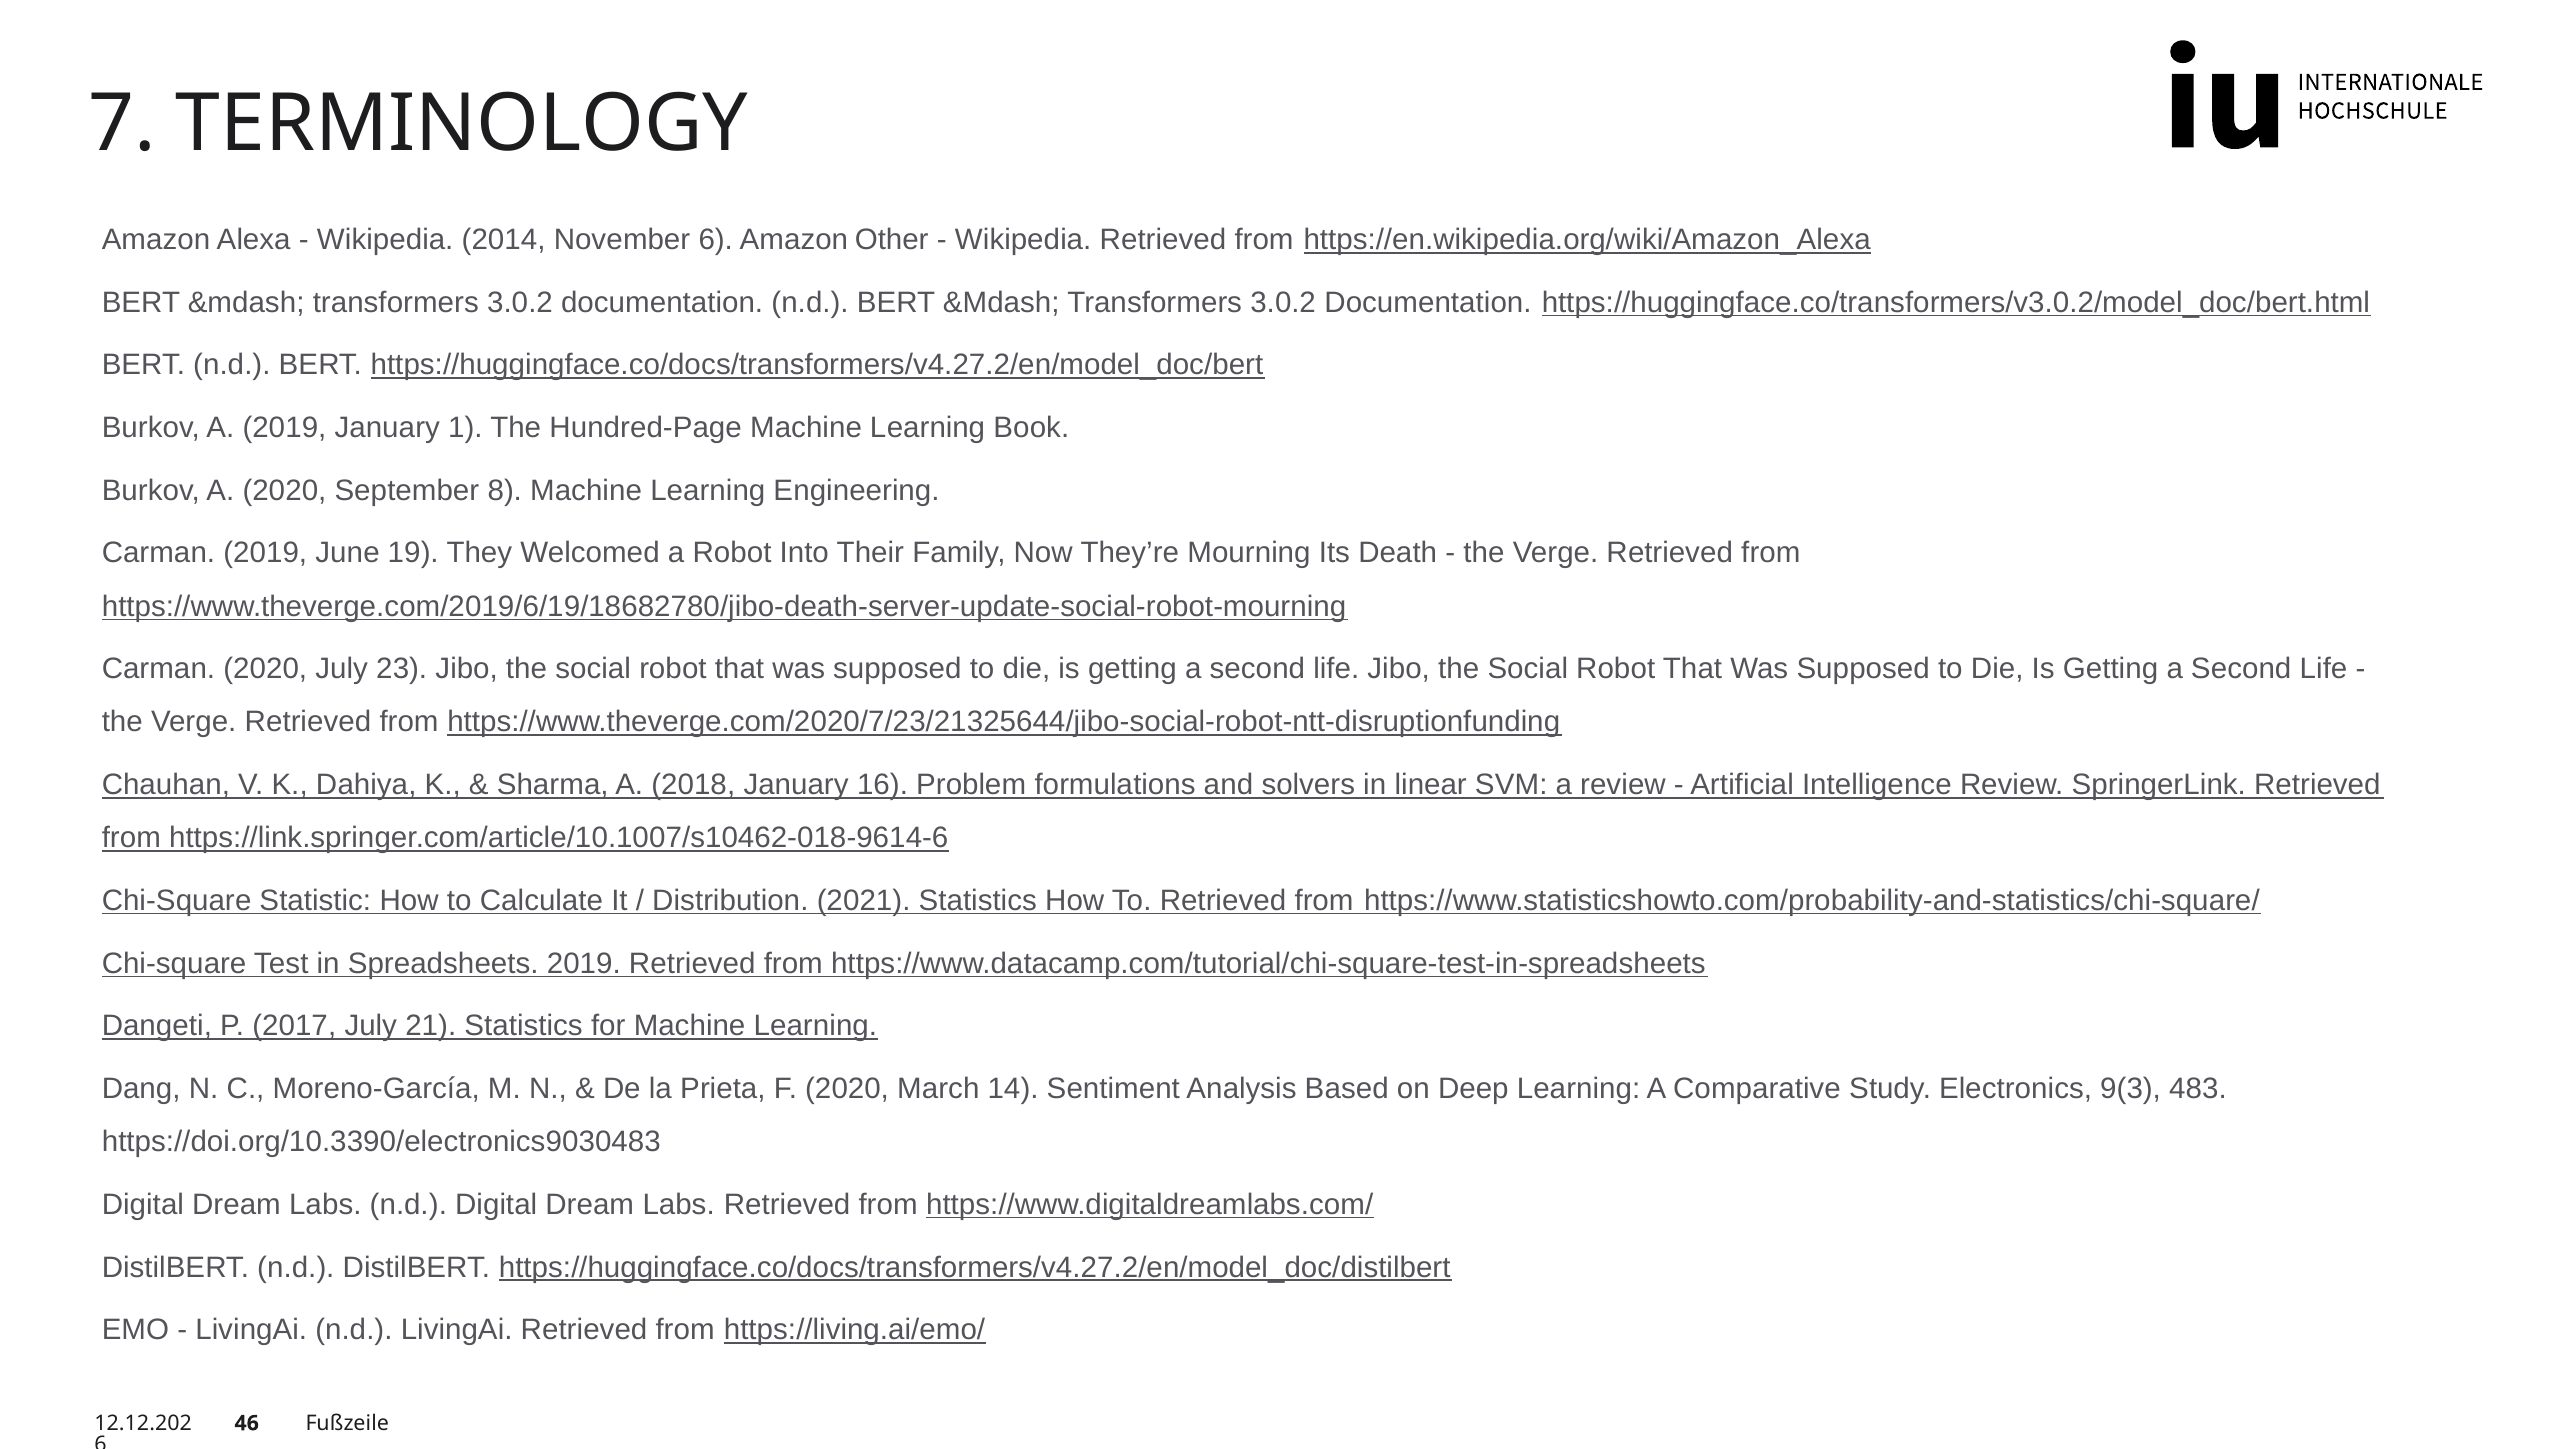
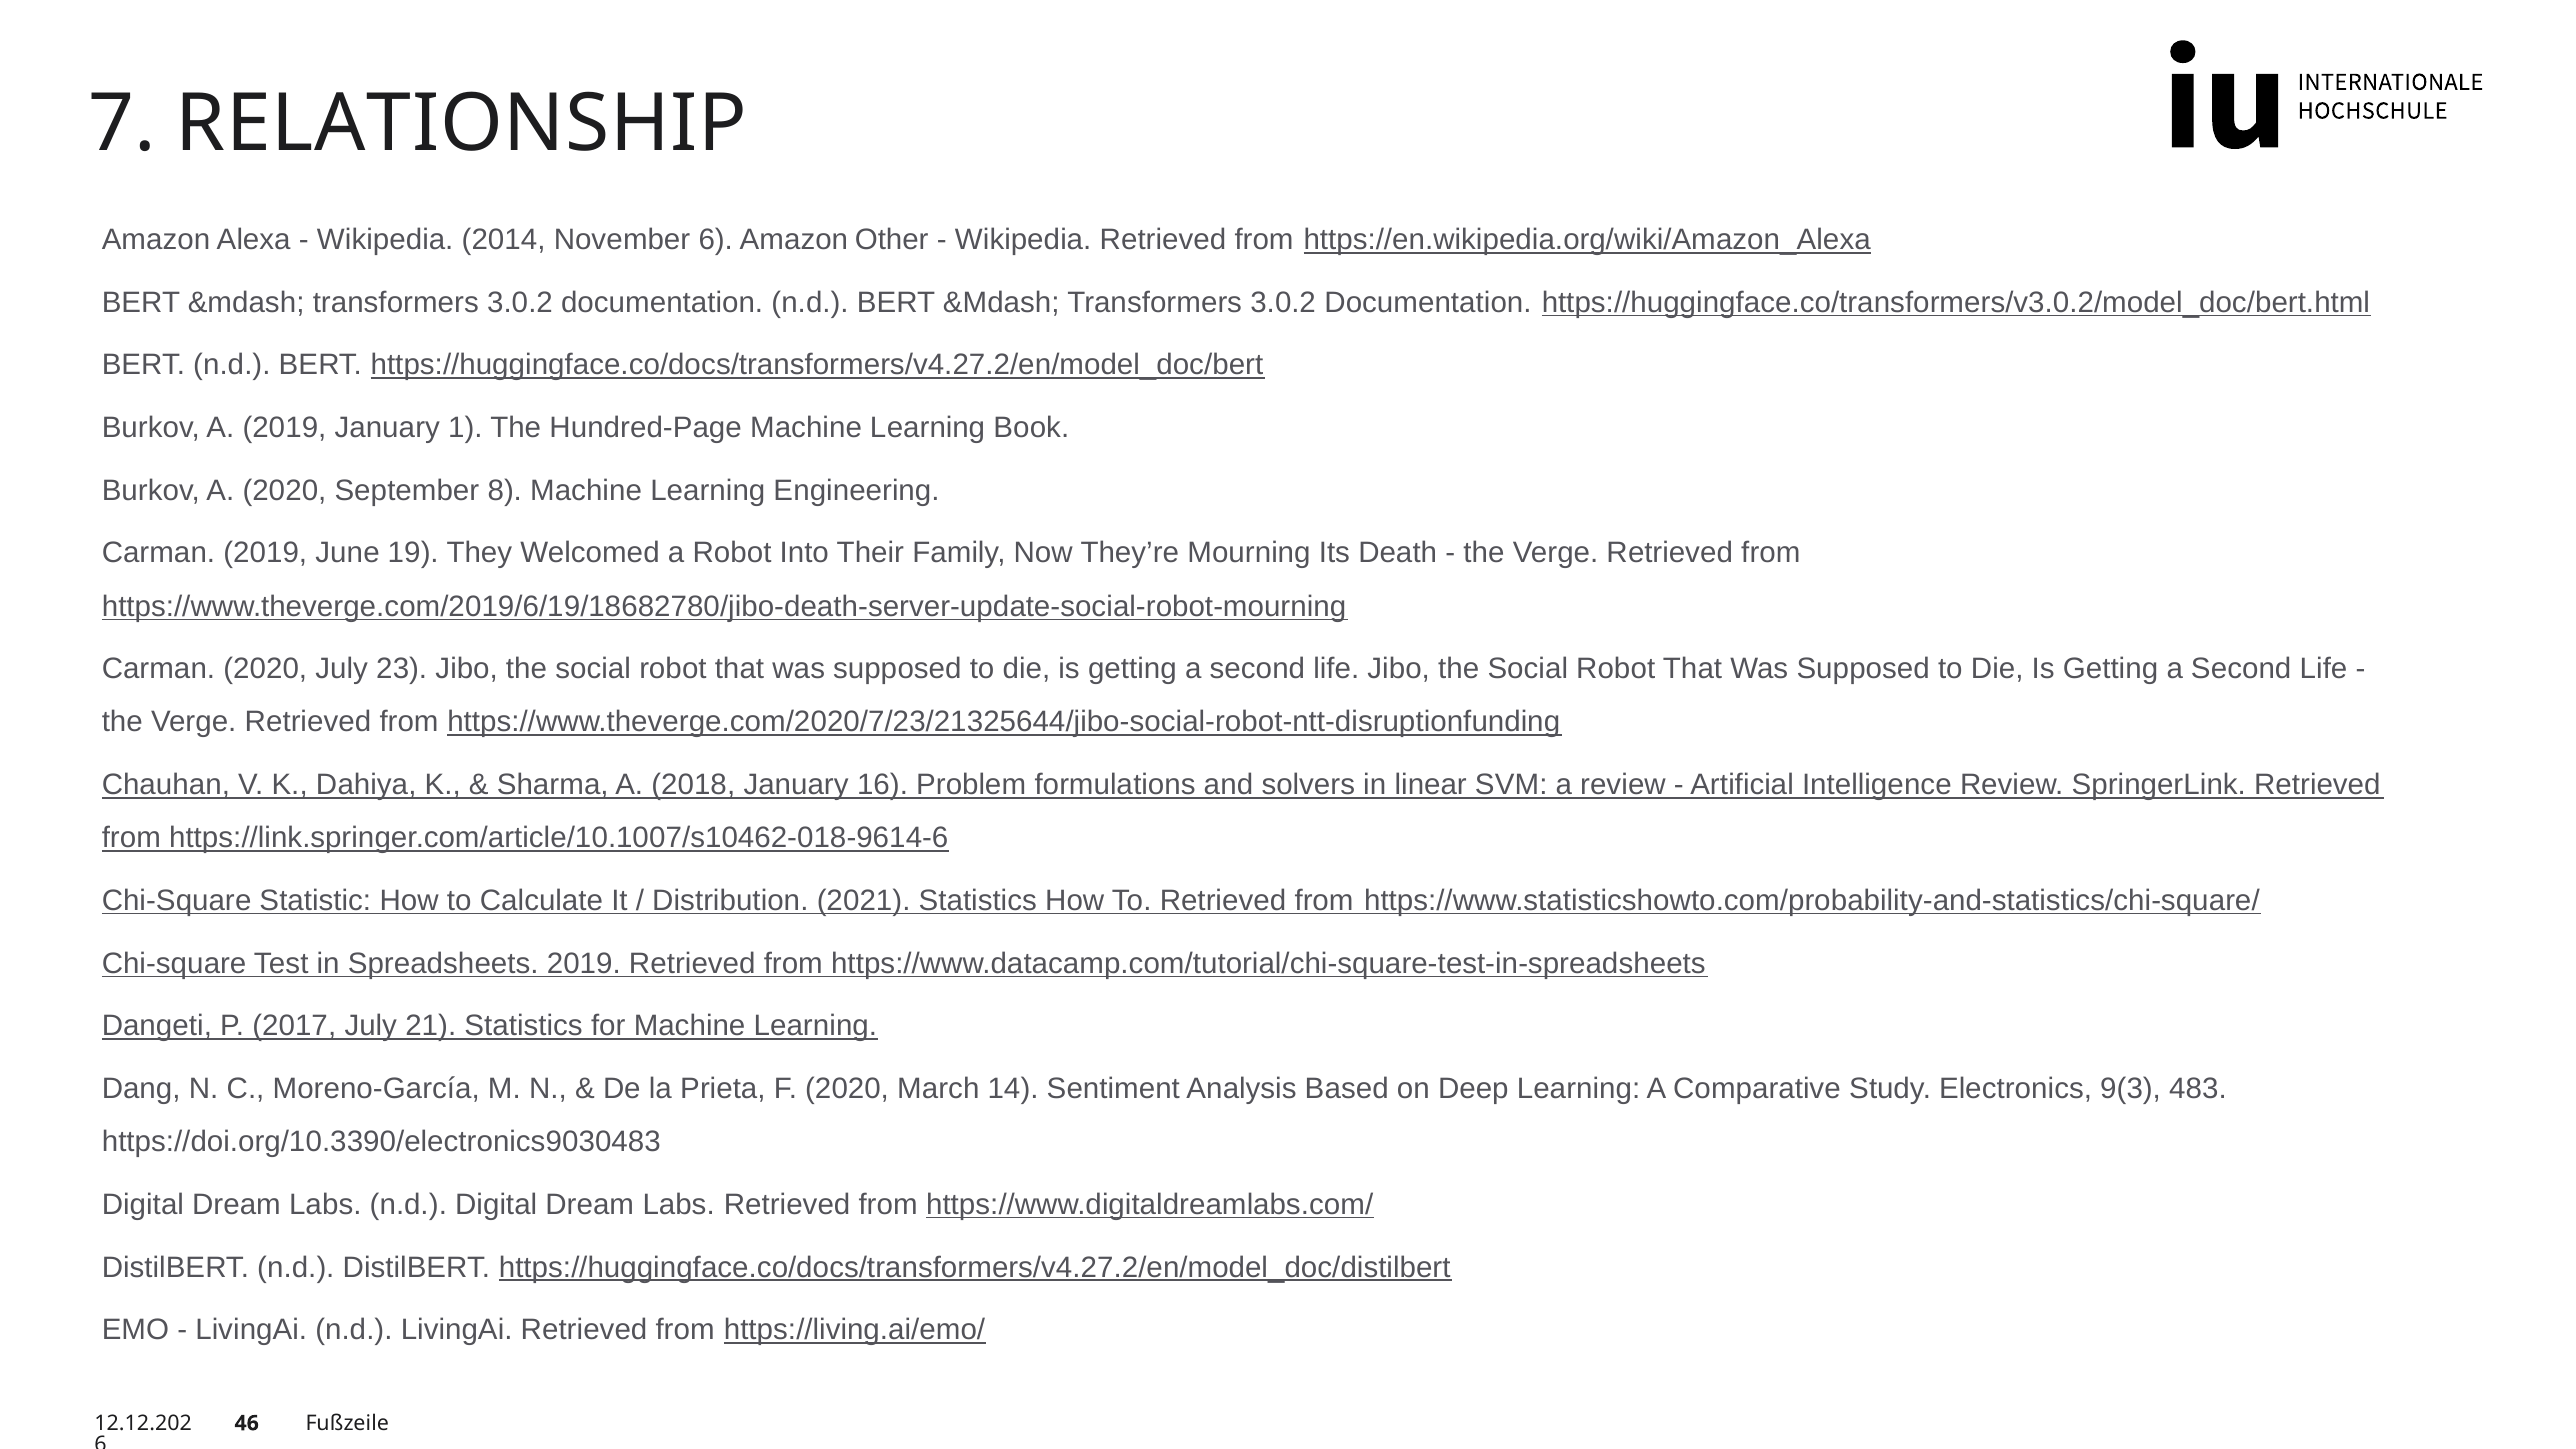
TERMINOLOGY: TERMINOLOGY -> RELATIONSHIP
